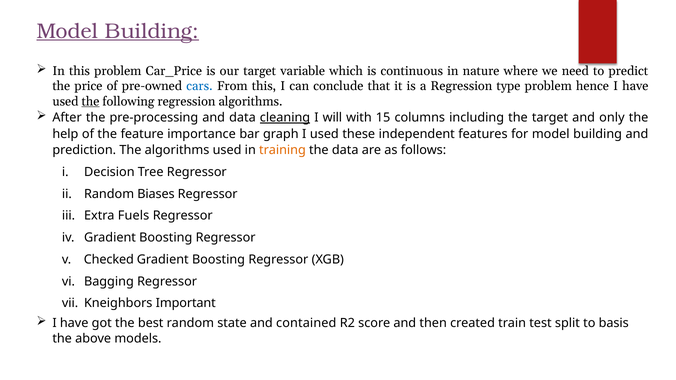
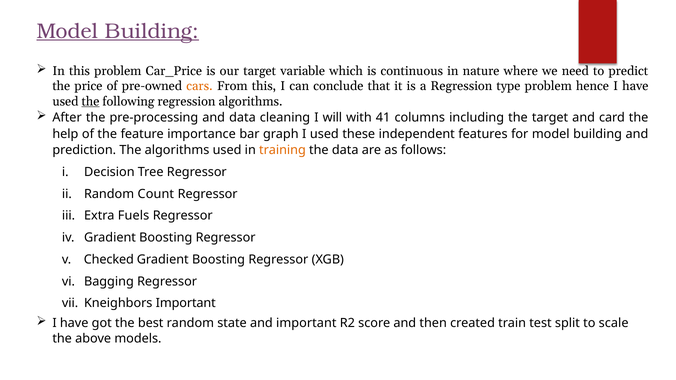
cars colour: blue -> orange
cleaning underline: present -> none
15: 15 -> 41
only: only -> card
Biases: Biases -> Count
and contained: contained -> important
basis: basis -> scale
